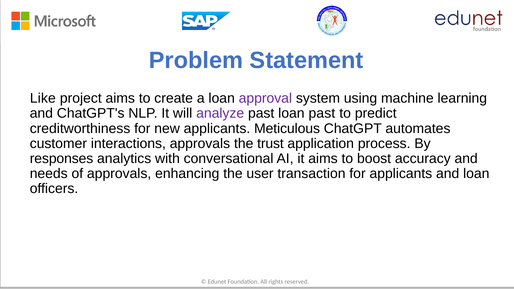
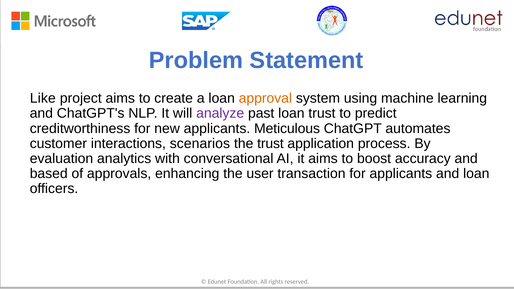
approval colour: purple -> orange
loan past: past -> trust
interactions approvals: approvals -> scenarios
responses: responses -> evaluation
needs: needs -> based
